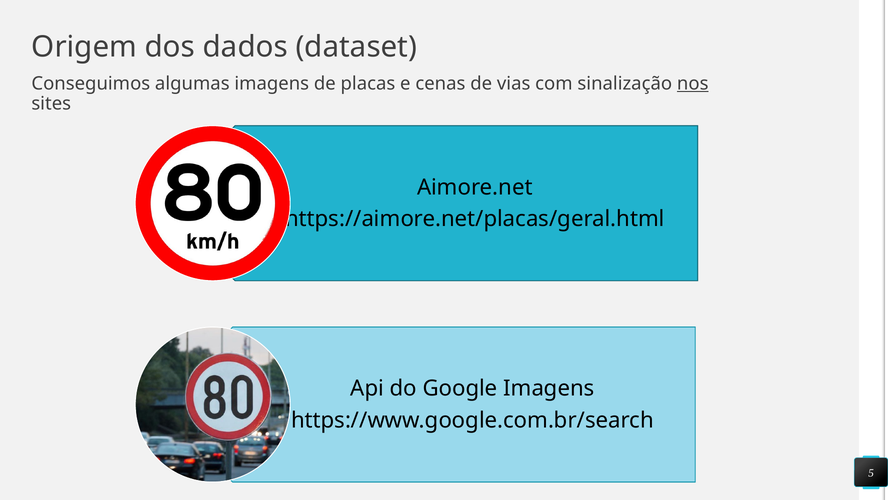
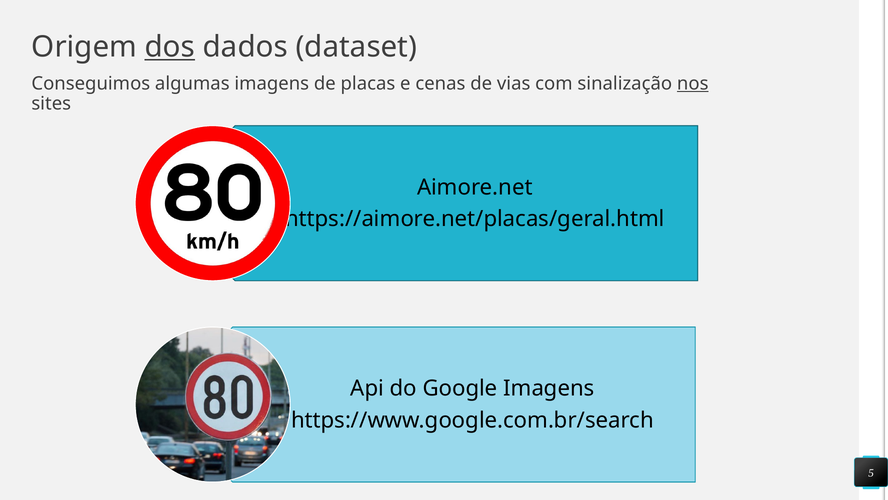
dos underline: none -> present
